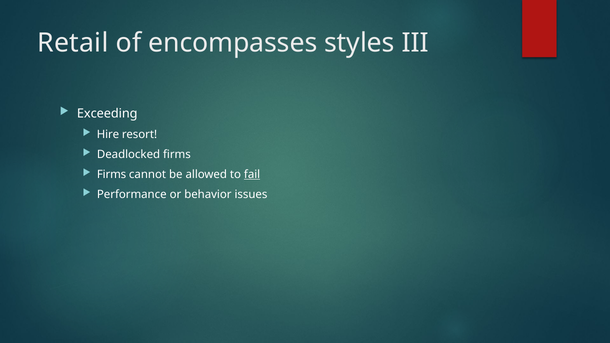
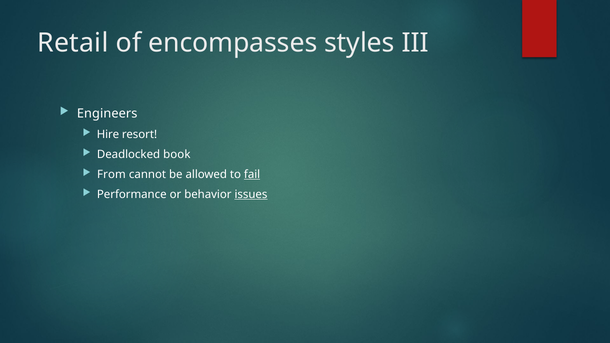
Exceeding: Exceeding -> Engineers
Deadlocked firms: firms -> book
Firms at (112, 174): Firms -> From
issues underline: none -> present
